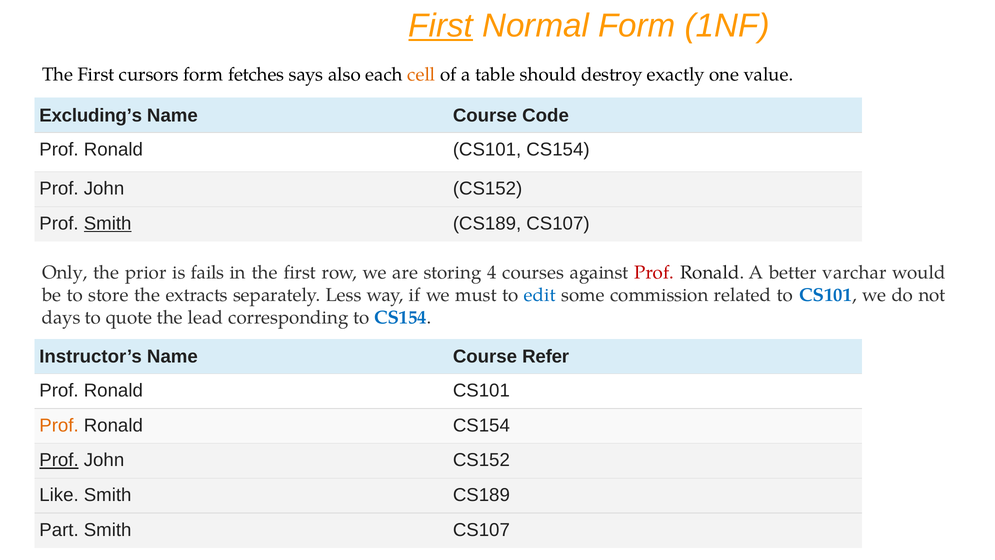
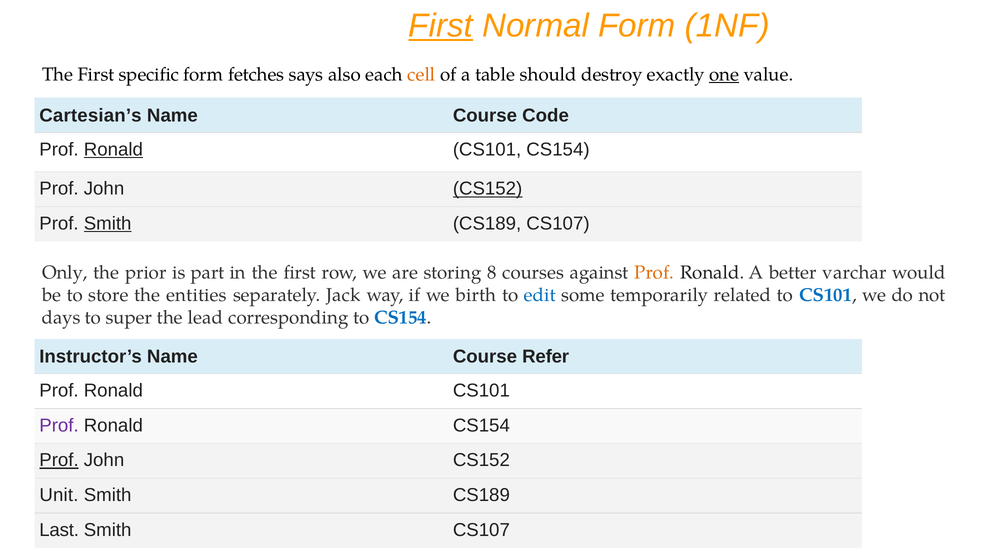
cursors: cursors -> specific
one underline: none -> present
Excluding’s: Excluding’s -> Cartesian’s
Ronald at (113, 149) underline: none -> present
CS152 at (488, 189) underline: none -> present
fails: fails -> part
4: 4 -> 8
Prof at (654, 272) colour: red -> orange
extracts: extracts -> entities
Less: Less -> Jack
must: must -> birth
commission: commission -> temporarily
quote: quote -> super
Prof at (59, 425) colour: orange -> purple
Like: Like -> Unit
Part: Part -> Last
